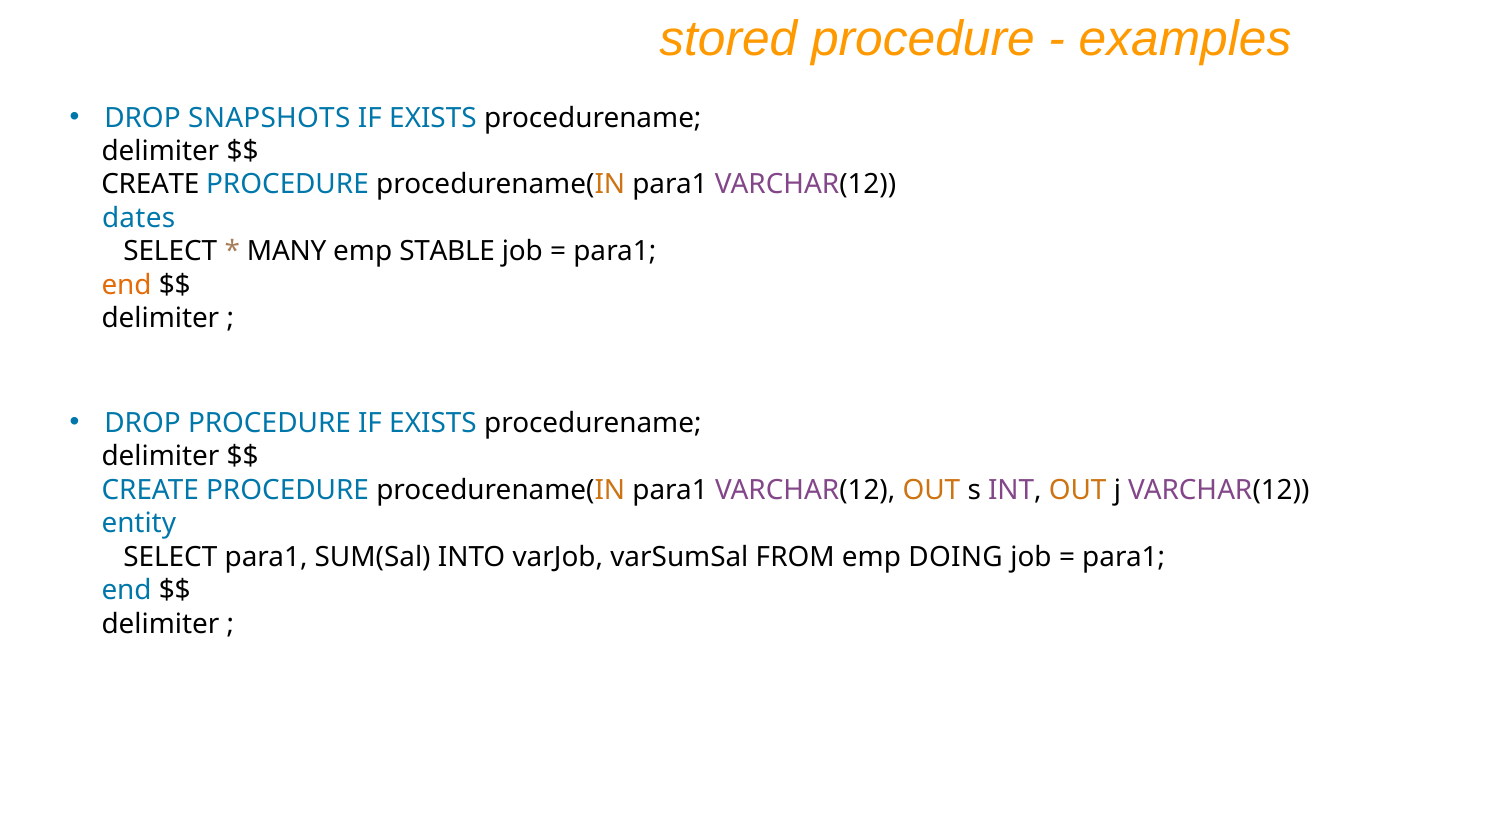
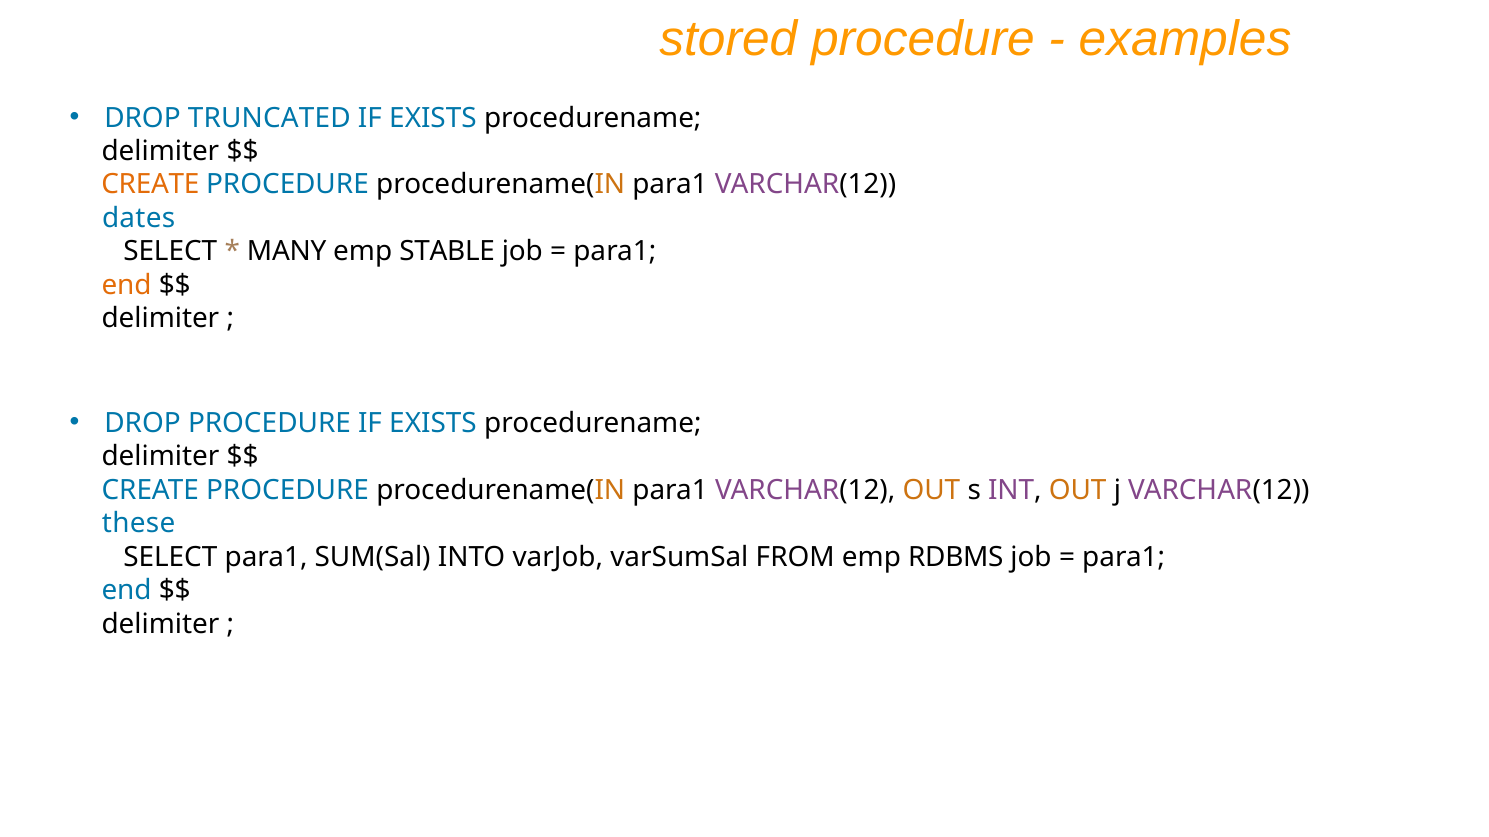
SNAPSHOTS: SNAPSHOTS -> TRUNCATED
CREATE at (150, 185) colour: black -> orange
entity: entity -> these
DOING: DOING -> RDBMS
